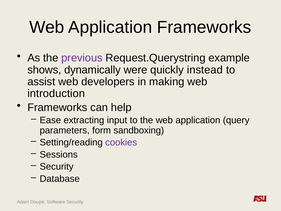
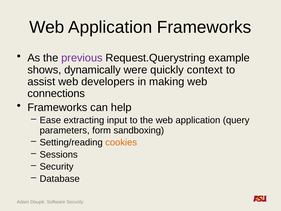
instead: instead -> context
introduction: introduction -> connections
cookies colour: purple -> orange
